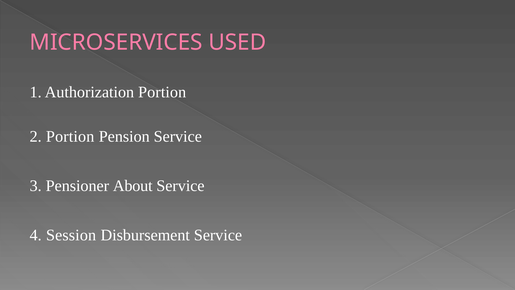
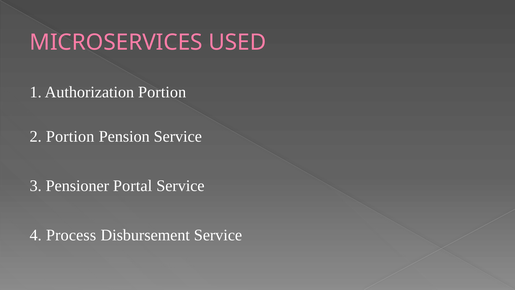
About: About -> Portal
Session: Session -> Process
